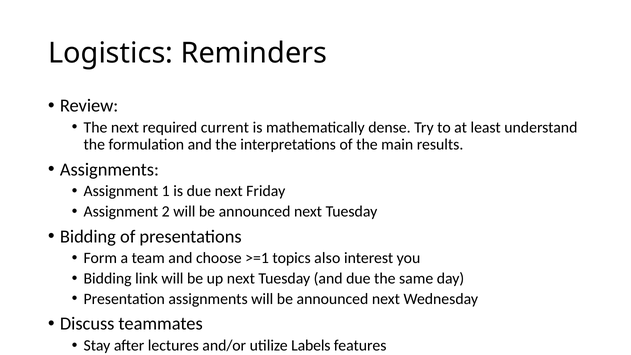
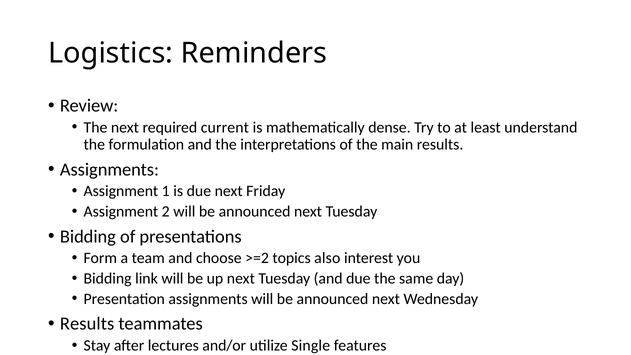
>=1: >=1 -> >=2
Discuss at (87, 324): Discuss -> Results
Labels: Labels -> Single
